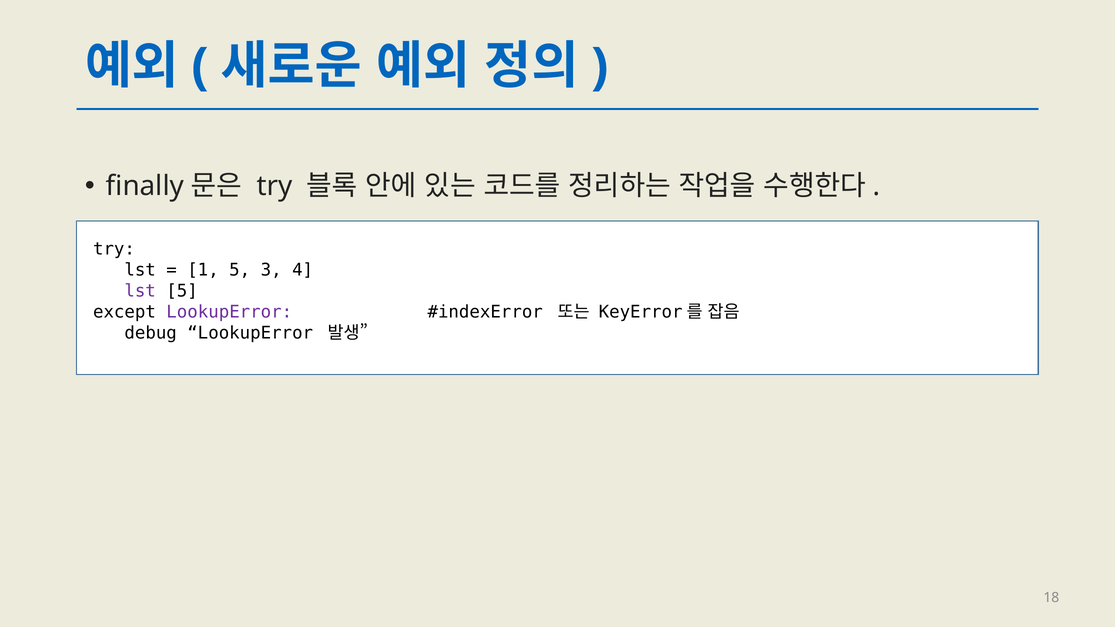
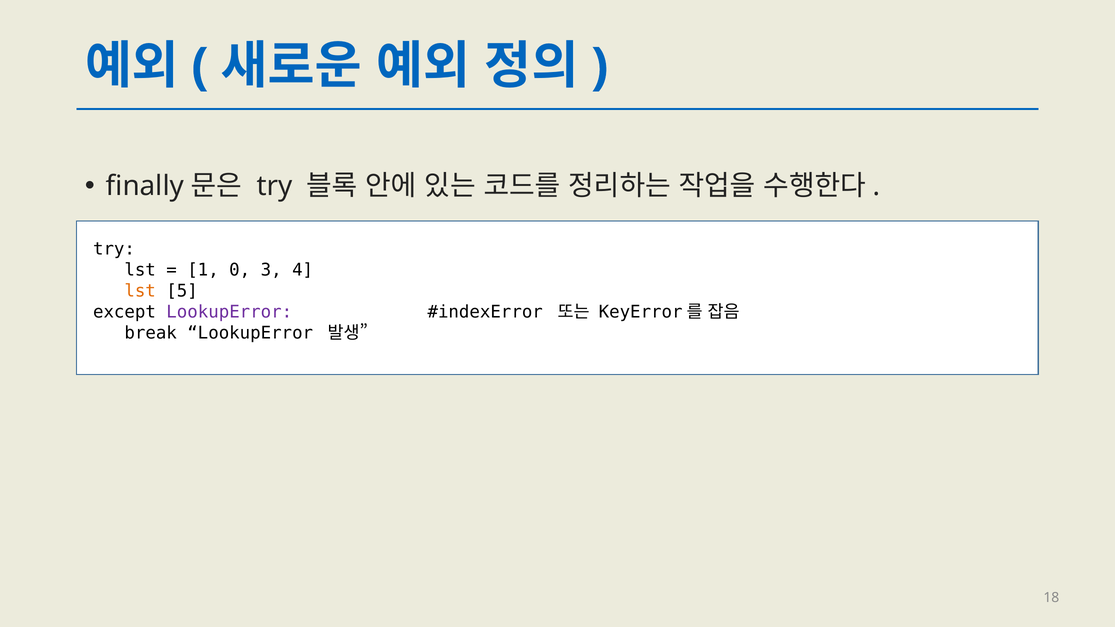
1 5: 5 -> 0
lst at (140, 291) colour: purple -> orange
debug: debug -> break
